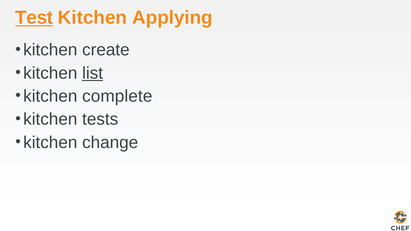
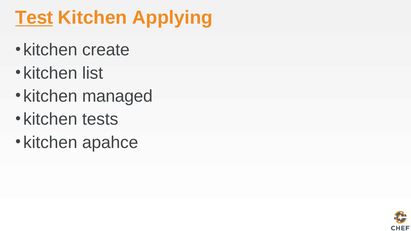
list underline: present -> none
complete: complete -> managed
change: change -> apahce
